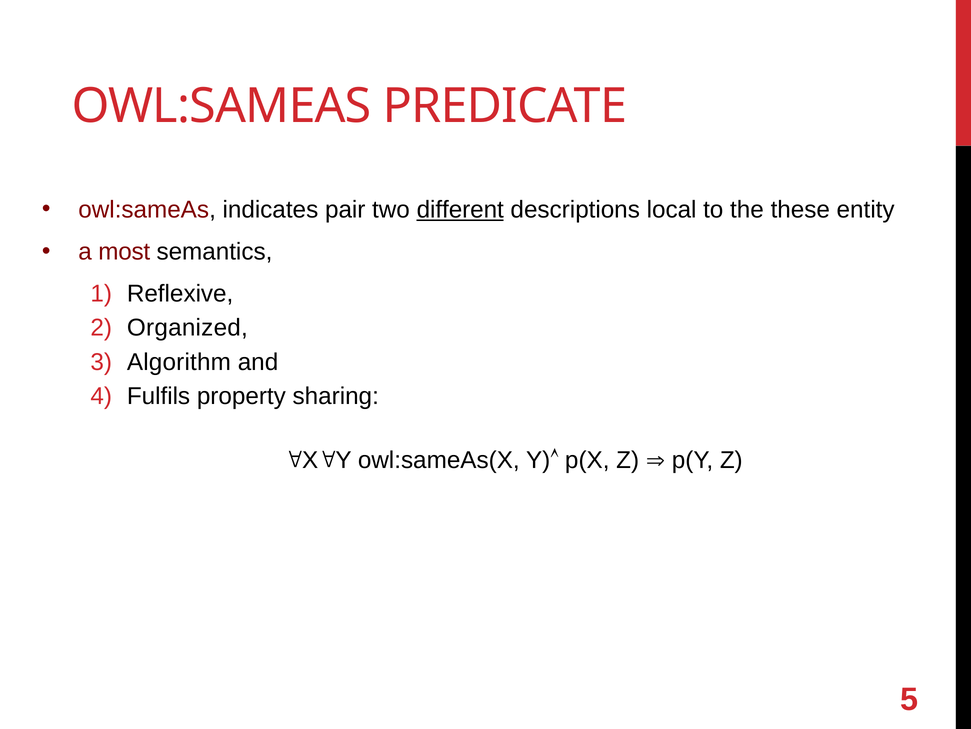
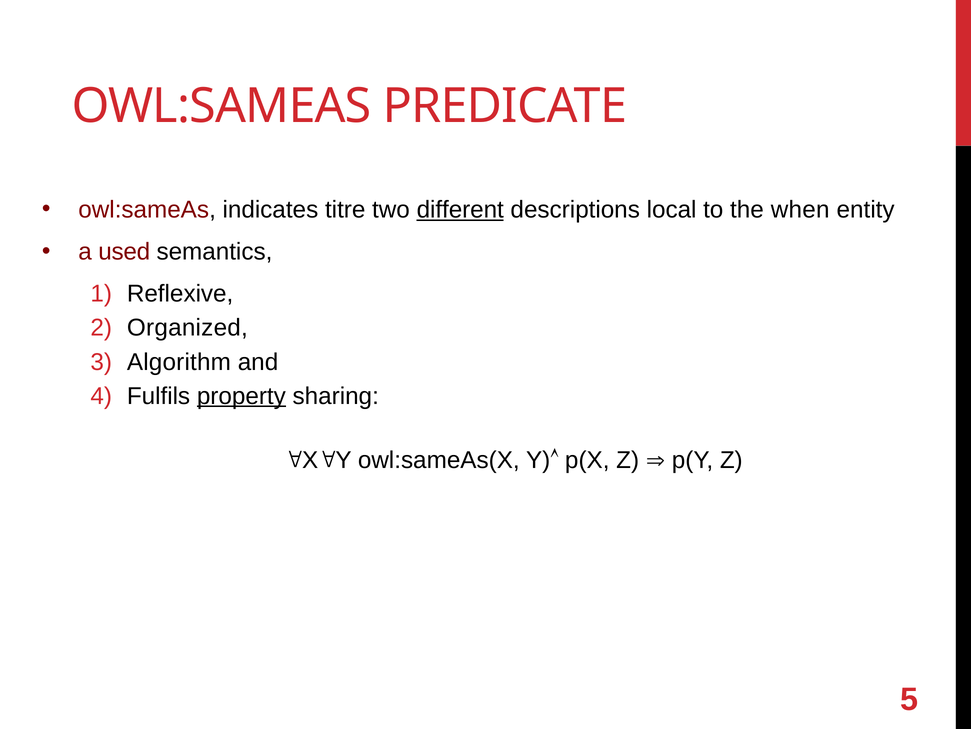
pair: pair -> titre
these: these -> when
most: most -> used
property underline: none -> present
